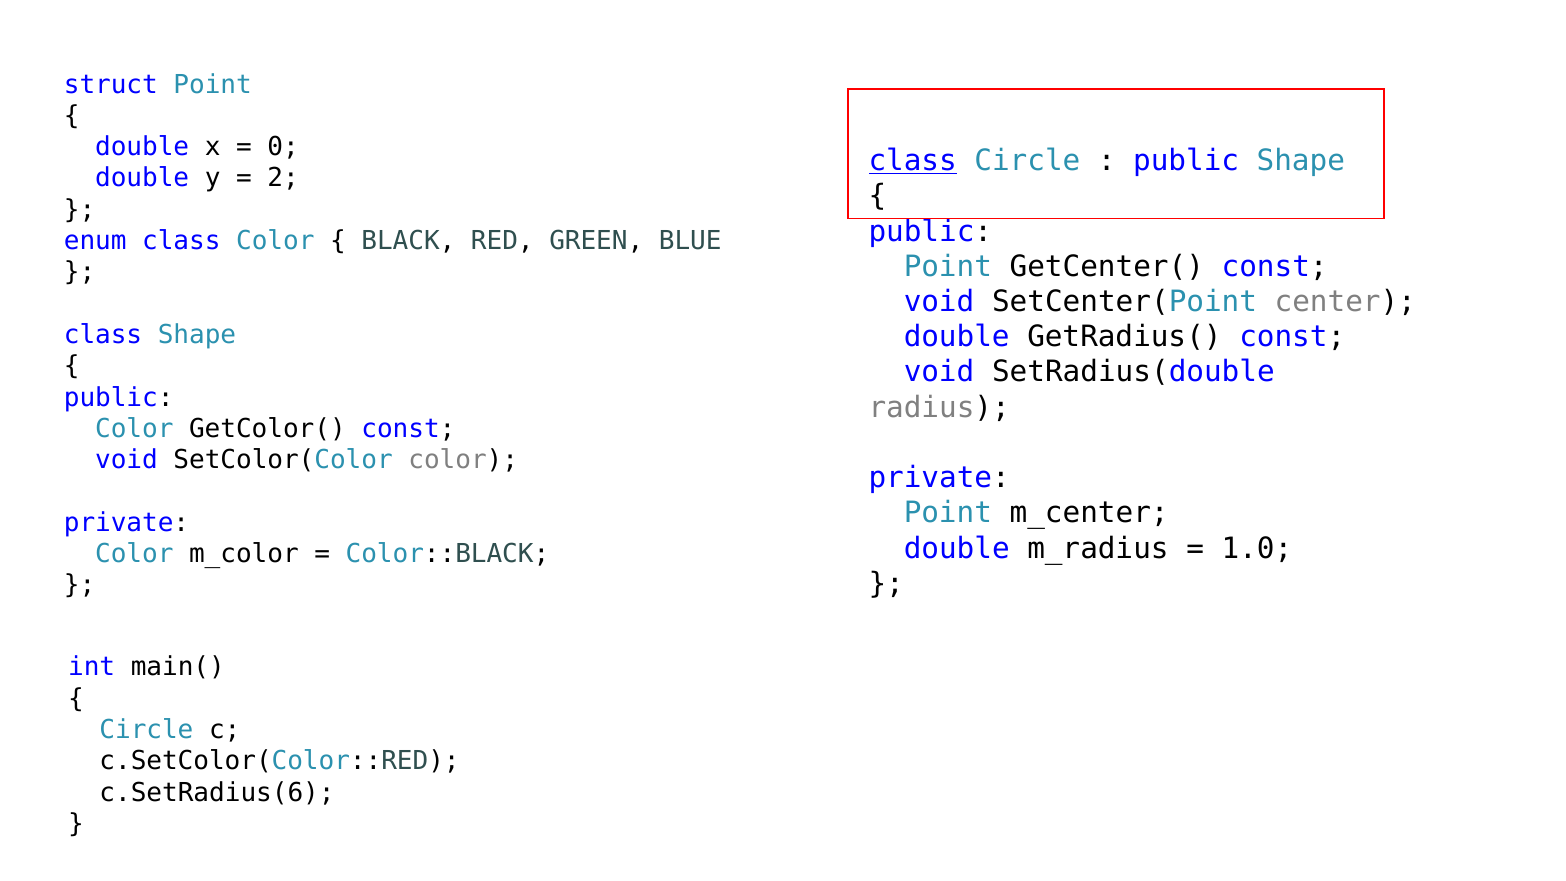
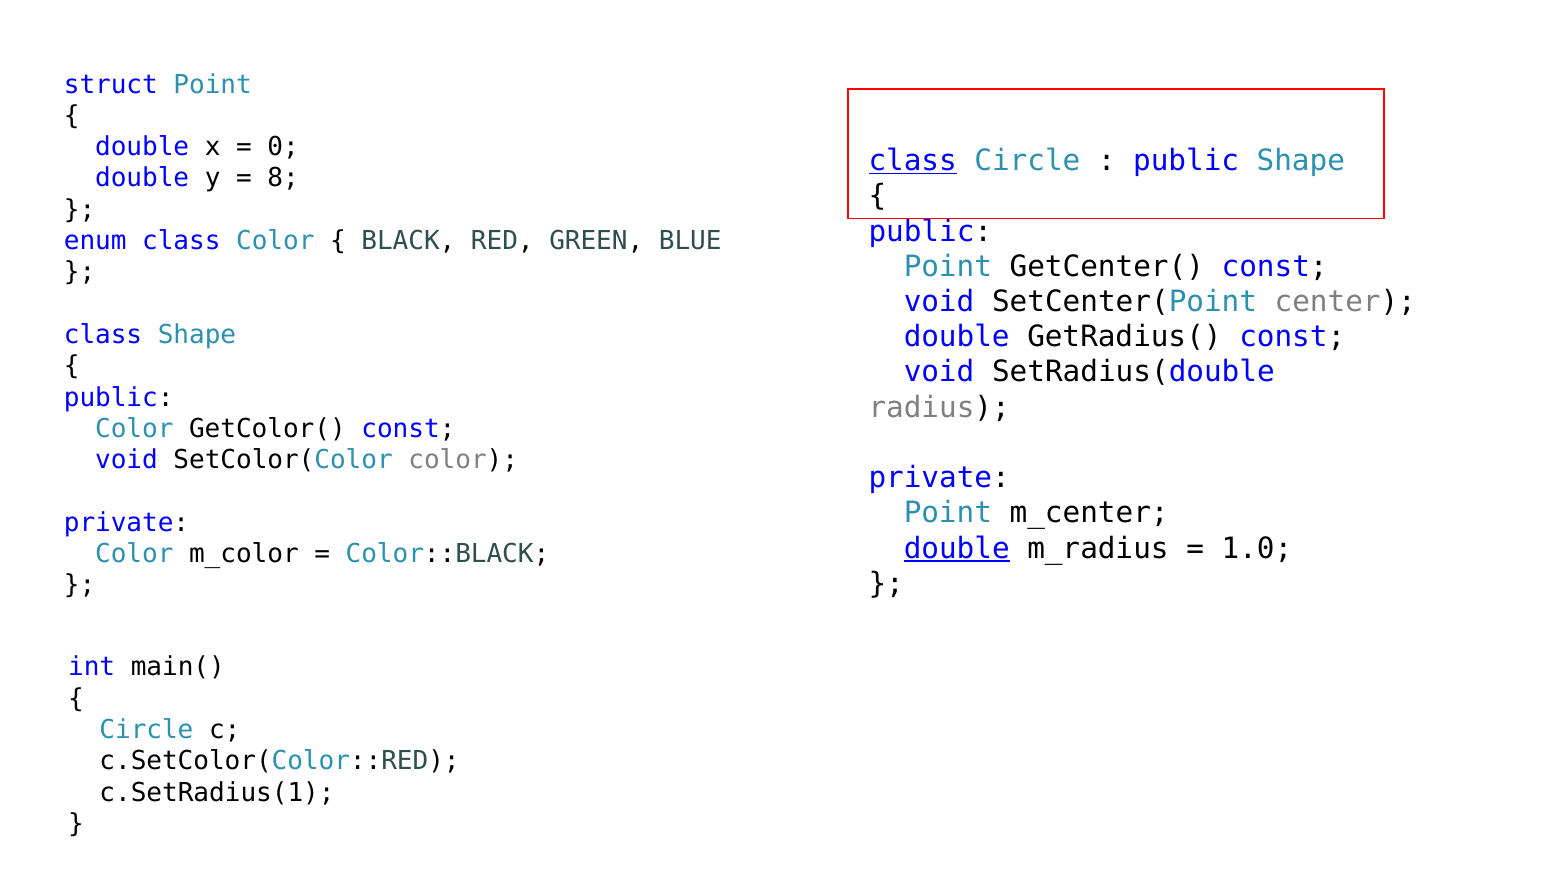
2: 2 -> 8
double at (957, 548) underline: none -> present
c.SetRadius(6: c.SetRadius(6 -> c.SetRadius(1
